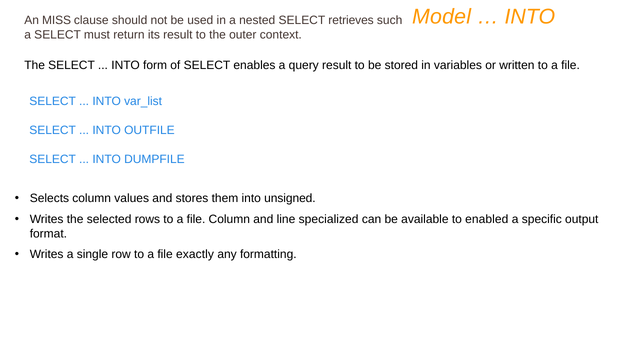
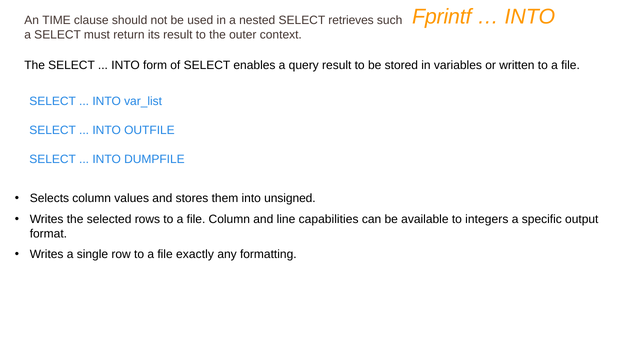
Model: Model -> Fprintf
MISS: MISS -> TIME
specialized: specialized -> capabilities
enabled: enabled -> integers
